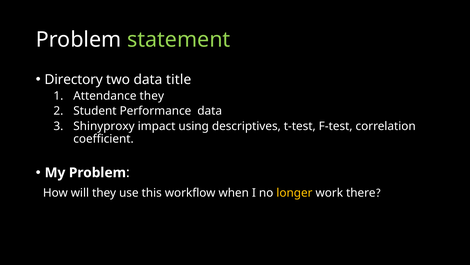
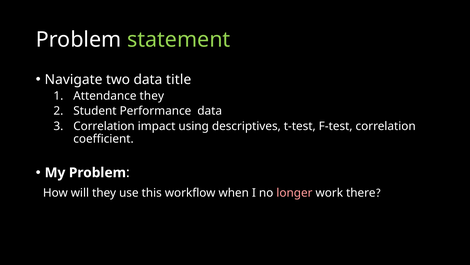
Directory: Directory -> Navigate
Shinyproxy at (104, 126): Shinyproxy -> Correlation
longer colour: yellow -> pink
